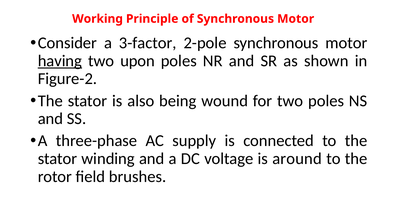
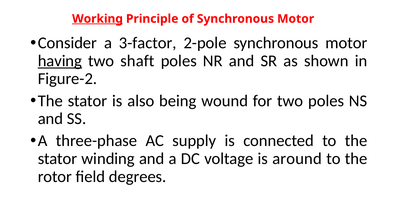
Working underline: none -> present
upon: upon -> shaft
brushes: brushes -> degrees
